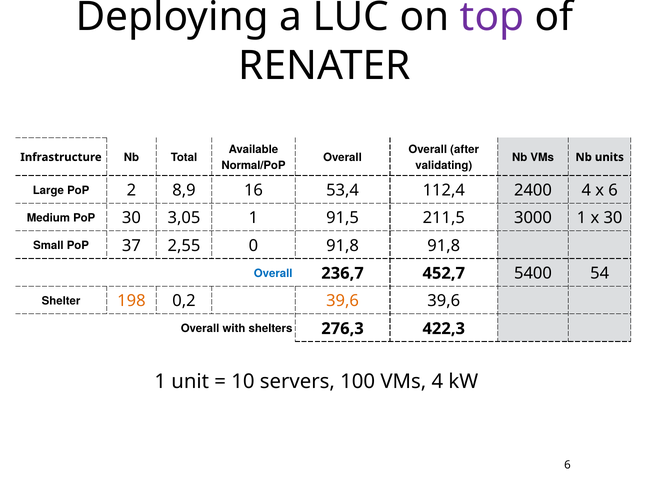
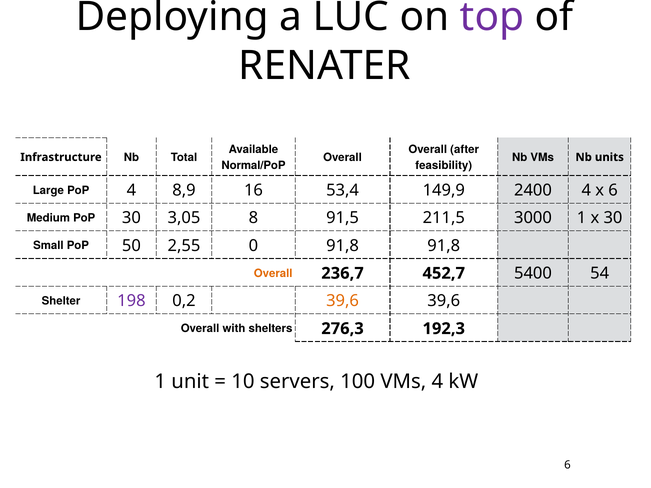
validating: validating -> feasibility
PoP 2: 2 -> 4
112,4: 112,4 -> 149,9
3,05 1: 1 -> 8
37: 37 -> 50
Overall at (273, 273) colour: blue -> orange
198 colour: orange -> purple
422,3: 422,3 -> 192,3
